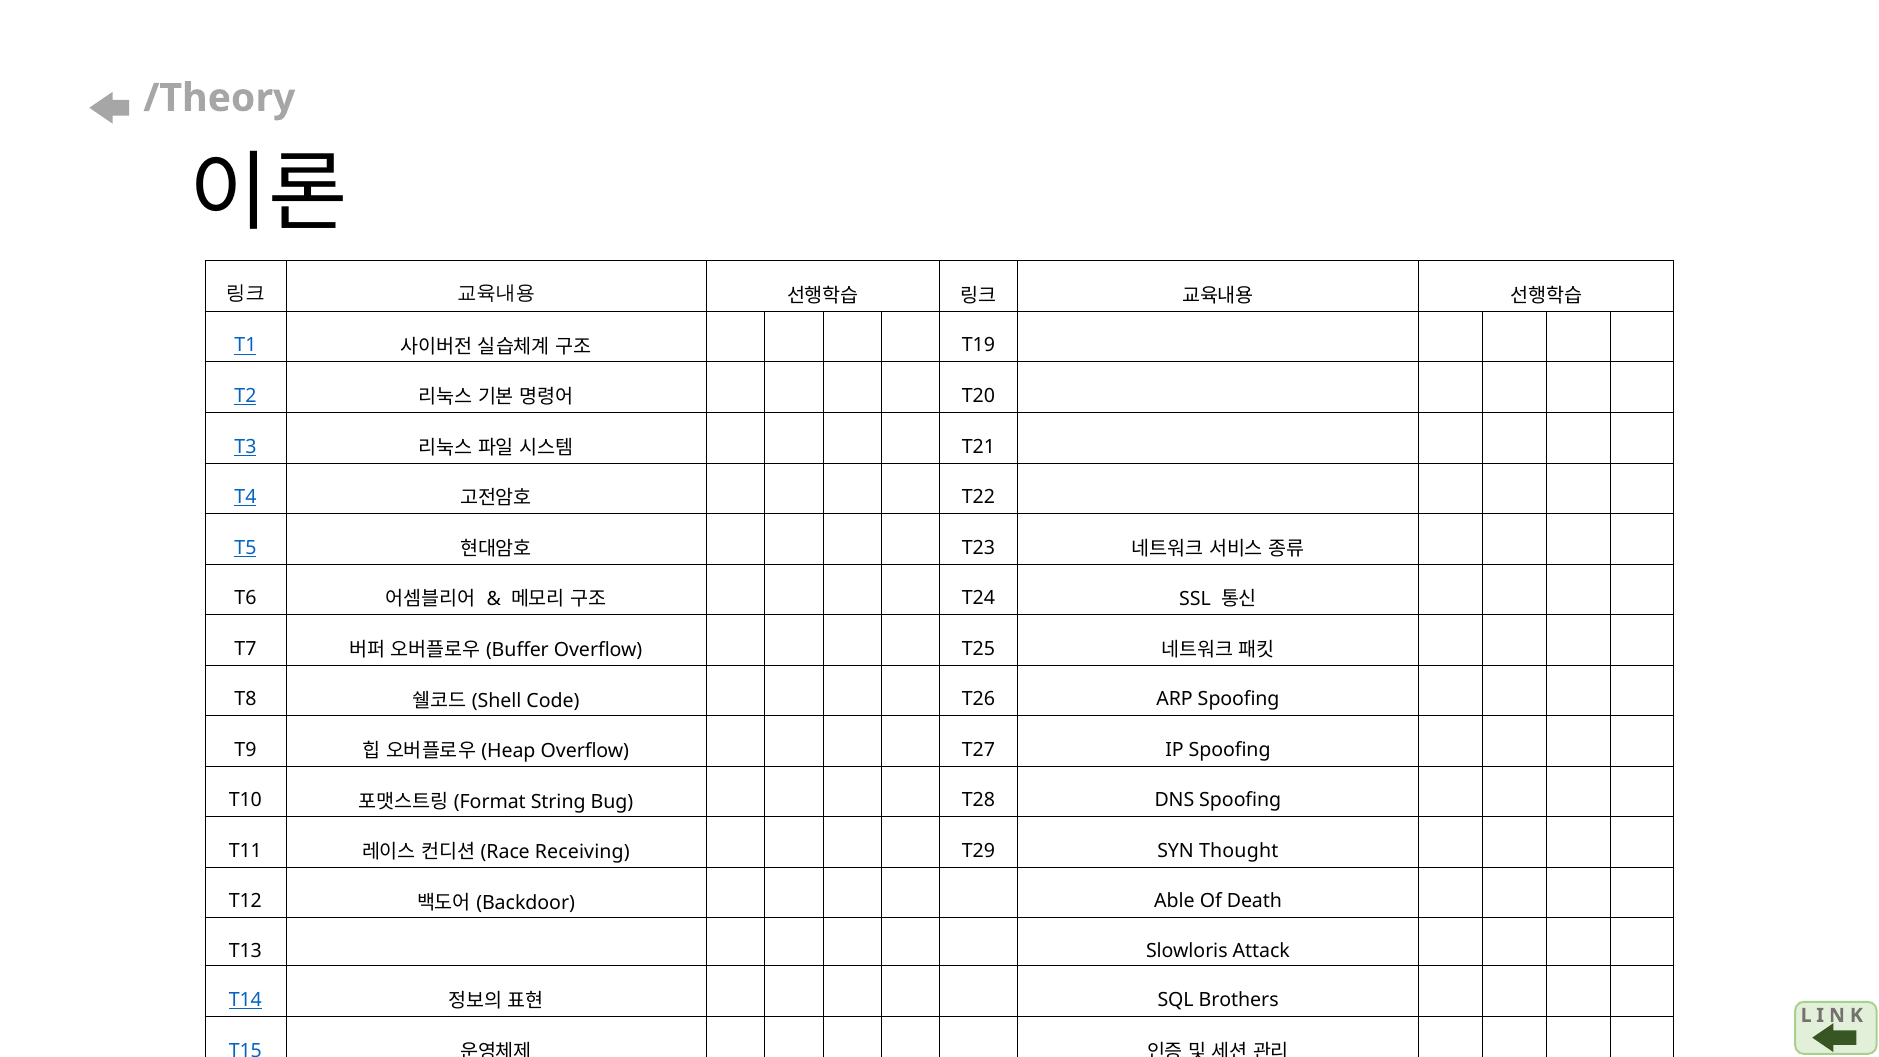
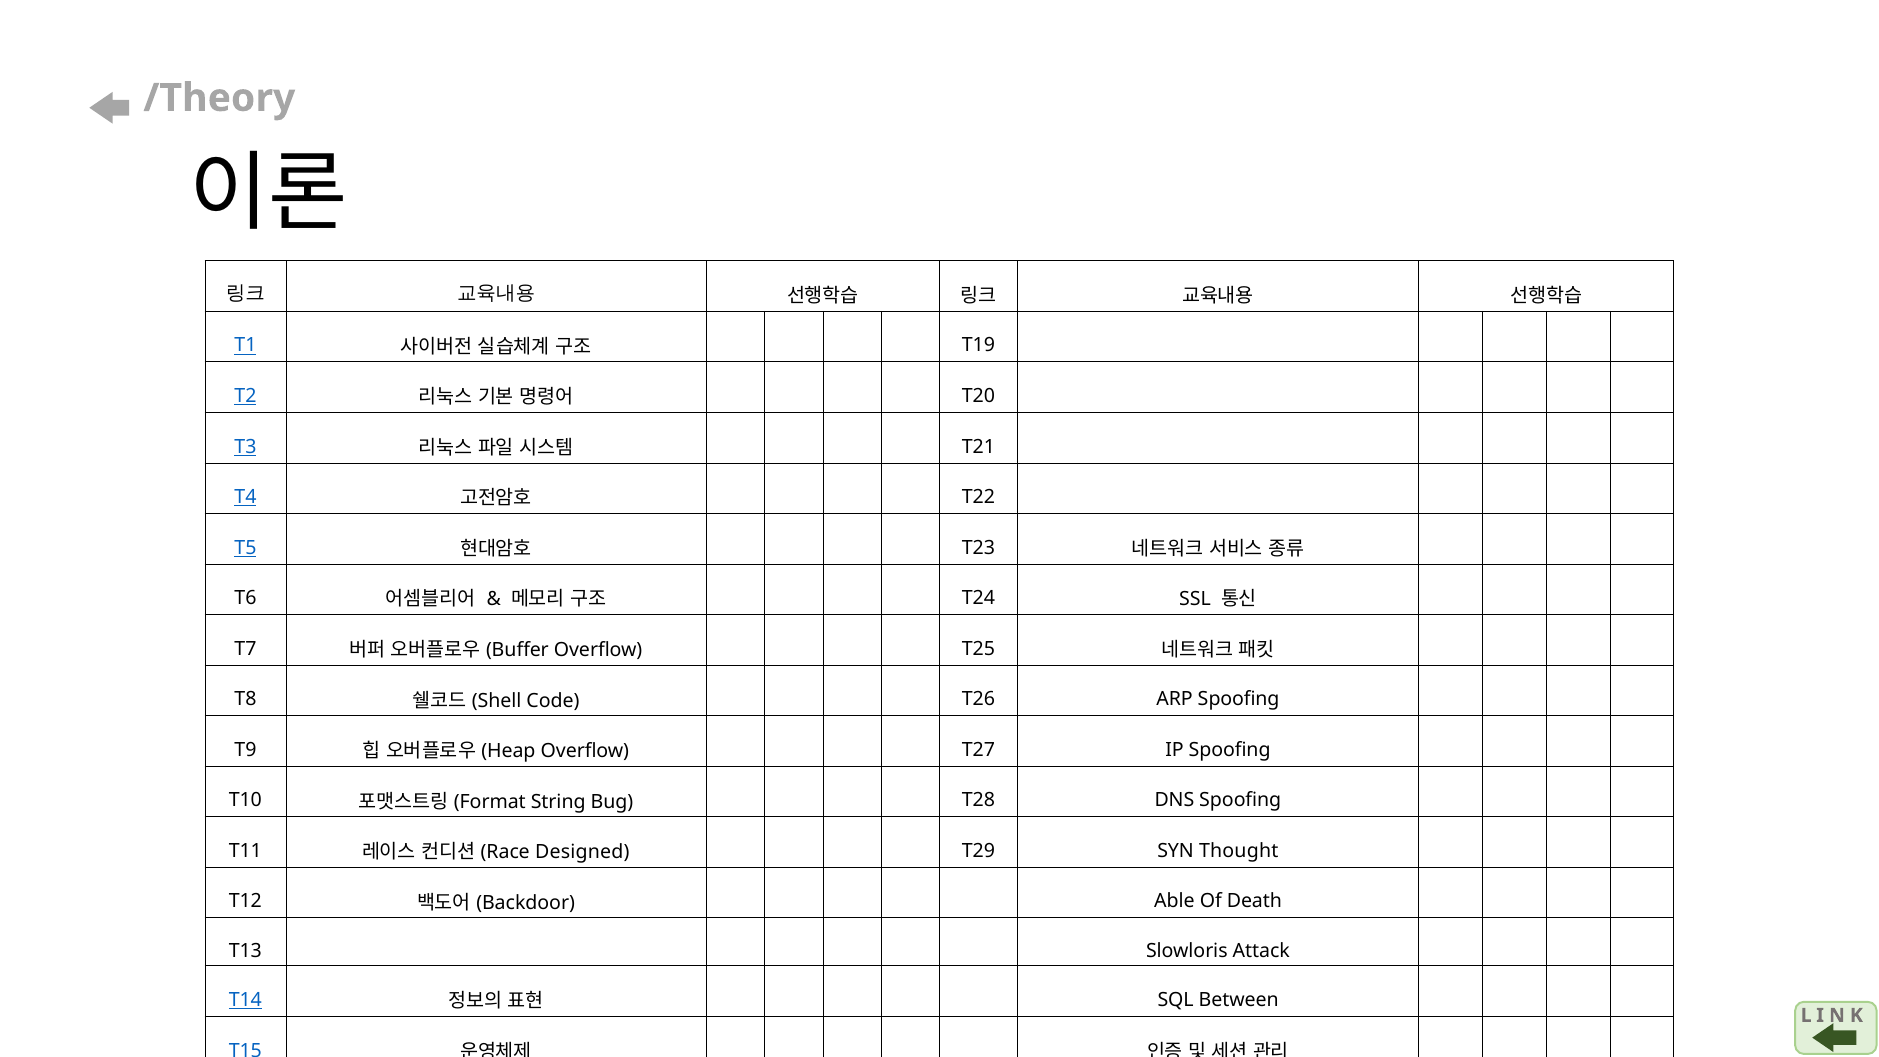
Receiving: Receiving -> Designed
Brothers: Brothers -> Between
